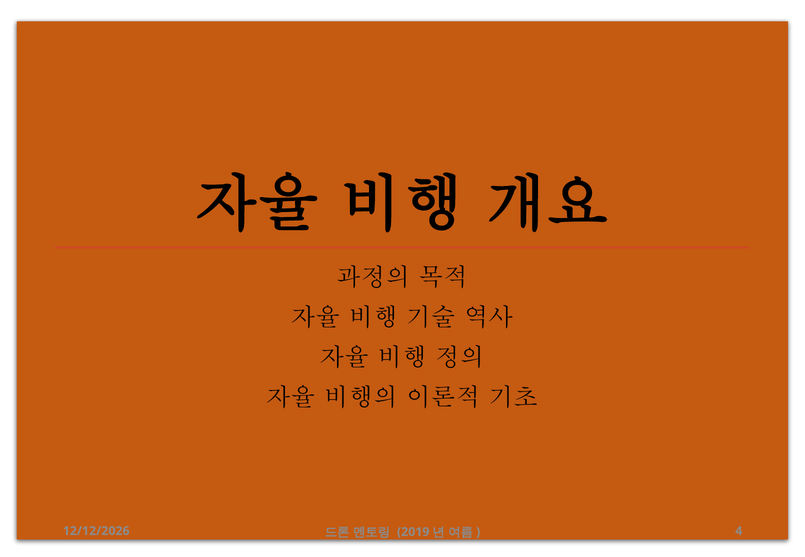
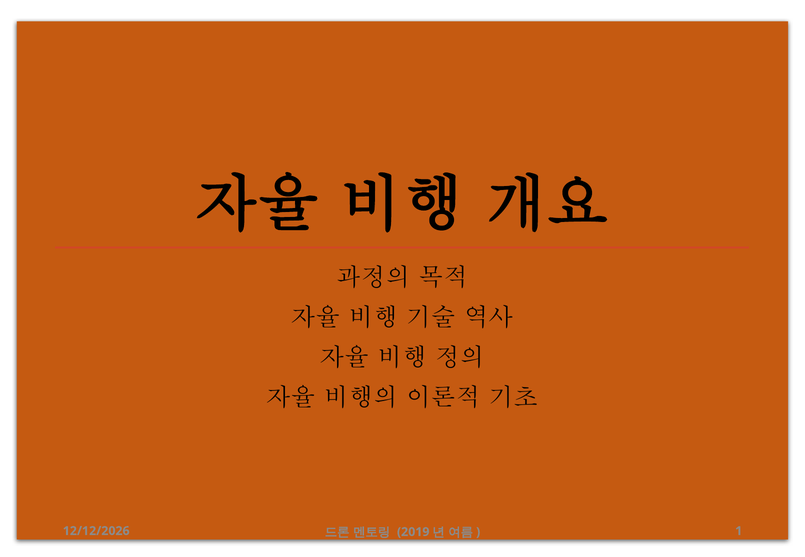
4: 4 -> 1
